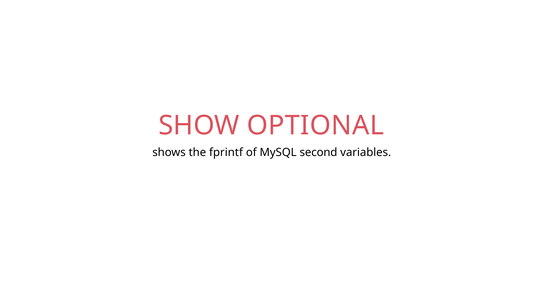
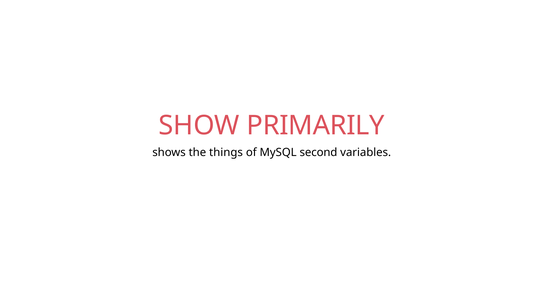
OPTIONAL: OPTIONAL -> PRIMARILY
fprintf: fprintf -> things
